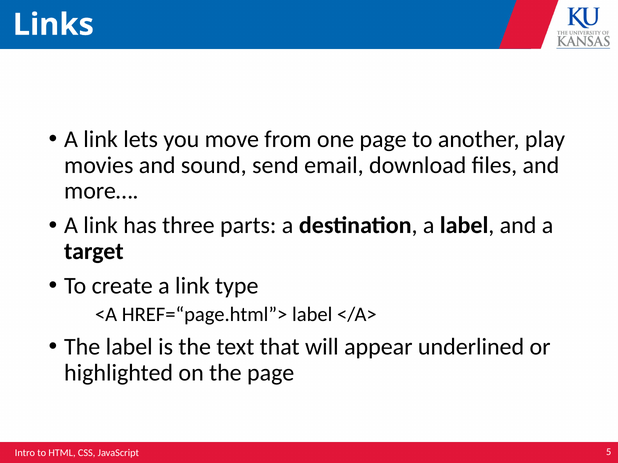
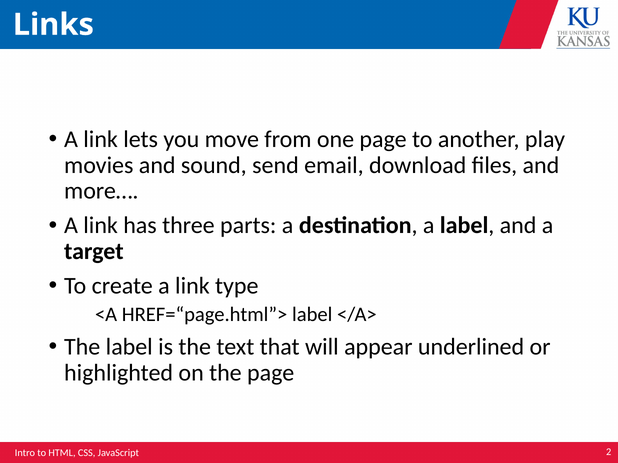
5: 5 -> 2
